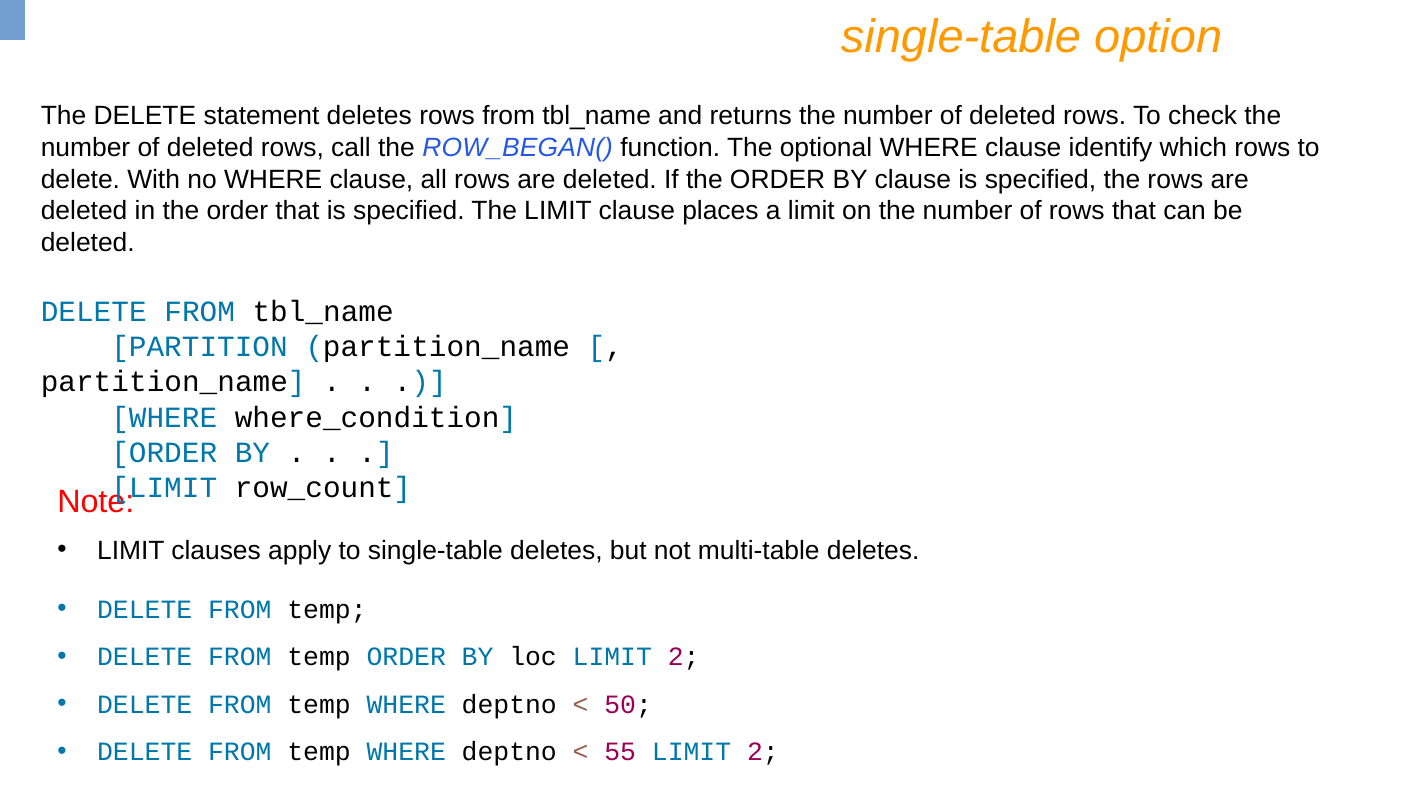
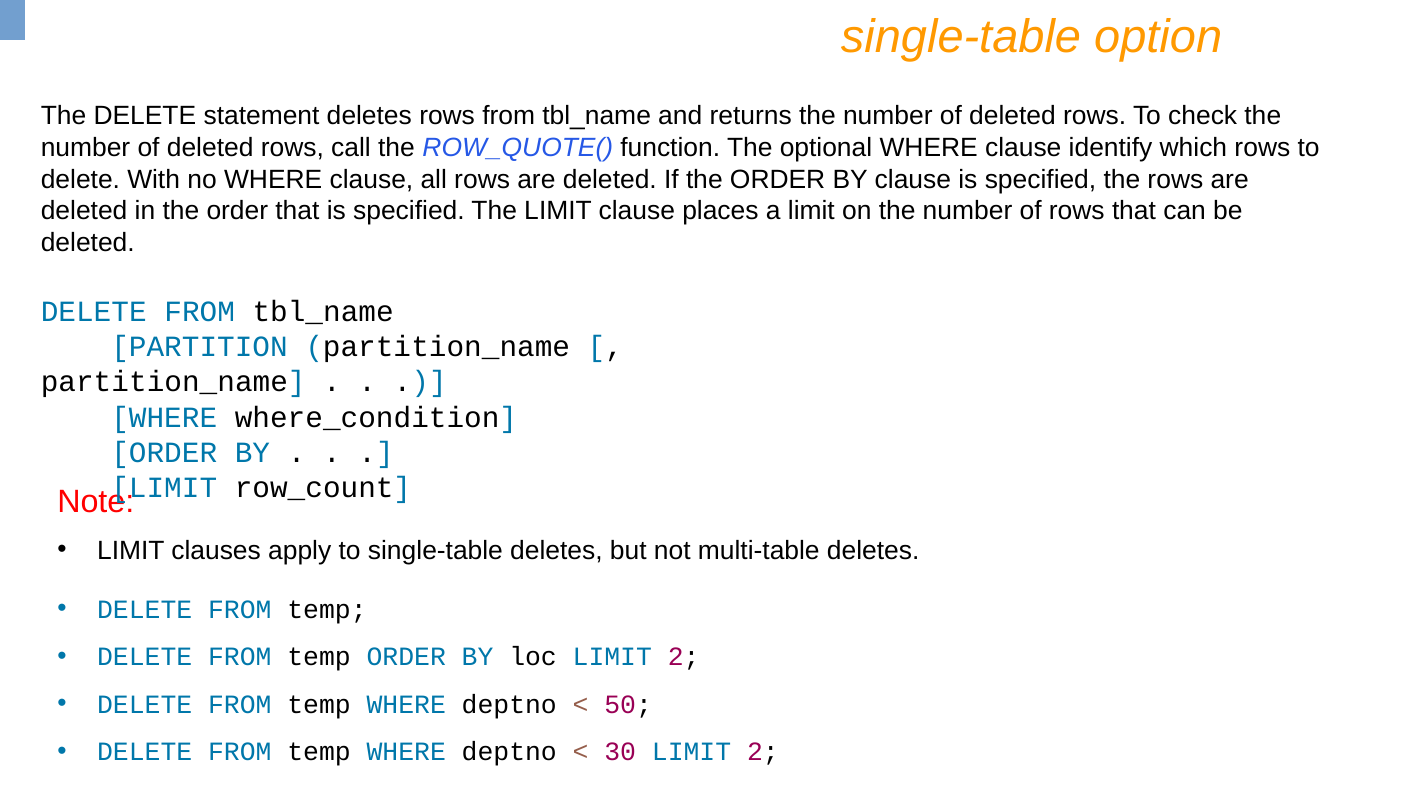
ROW_BEGAN(: ROW_BEGAN( -> ROW_QUOTE(
55: 55 -> 30
